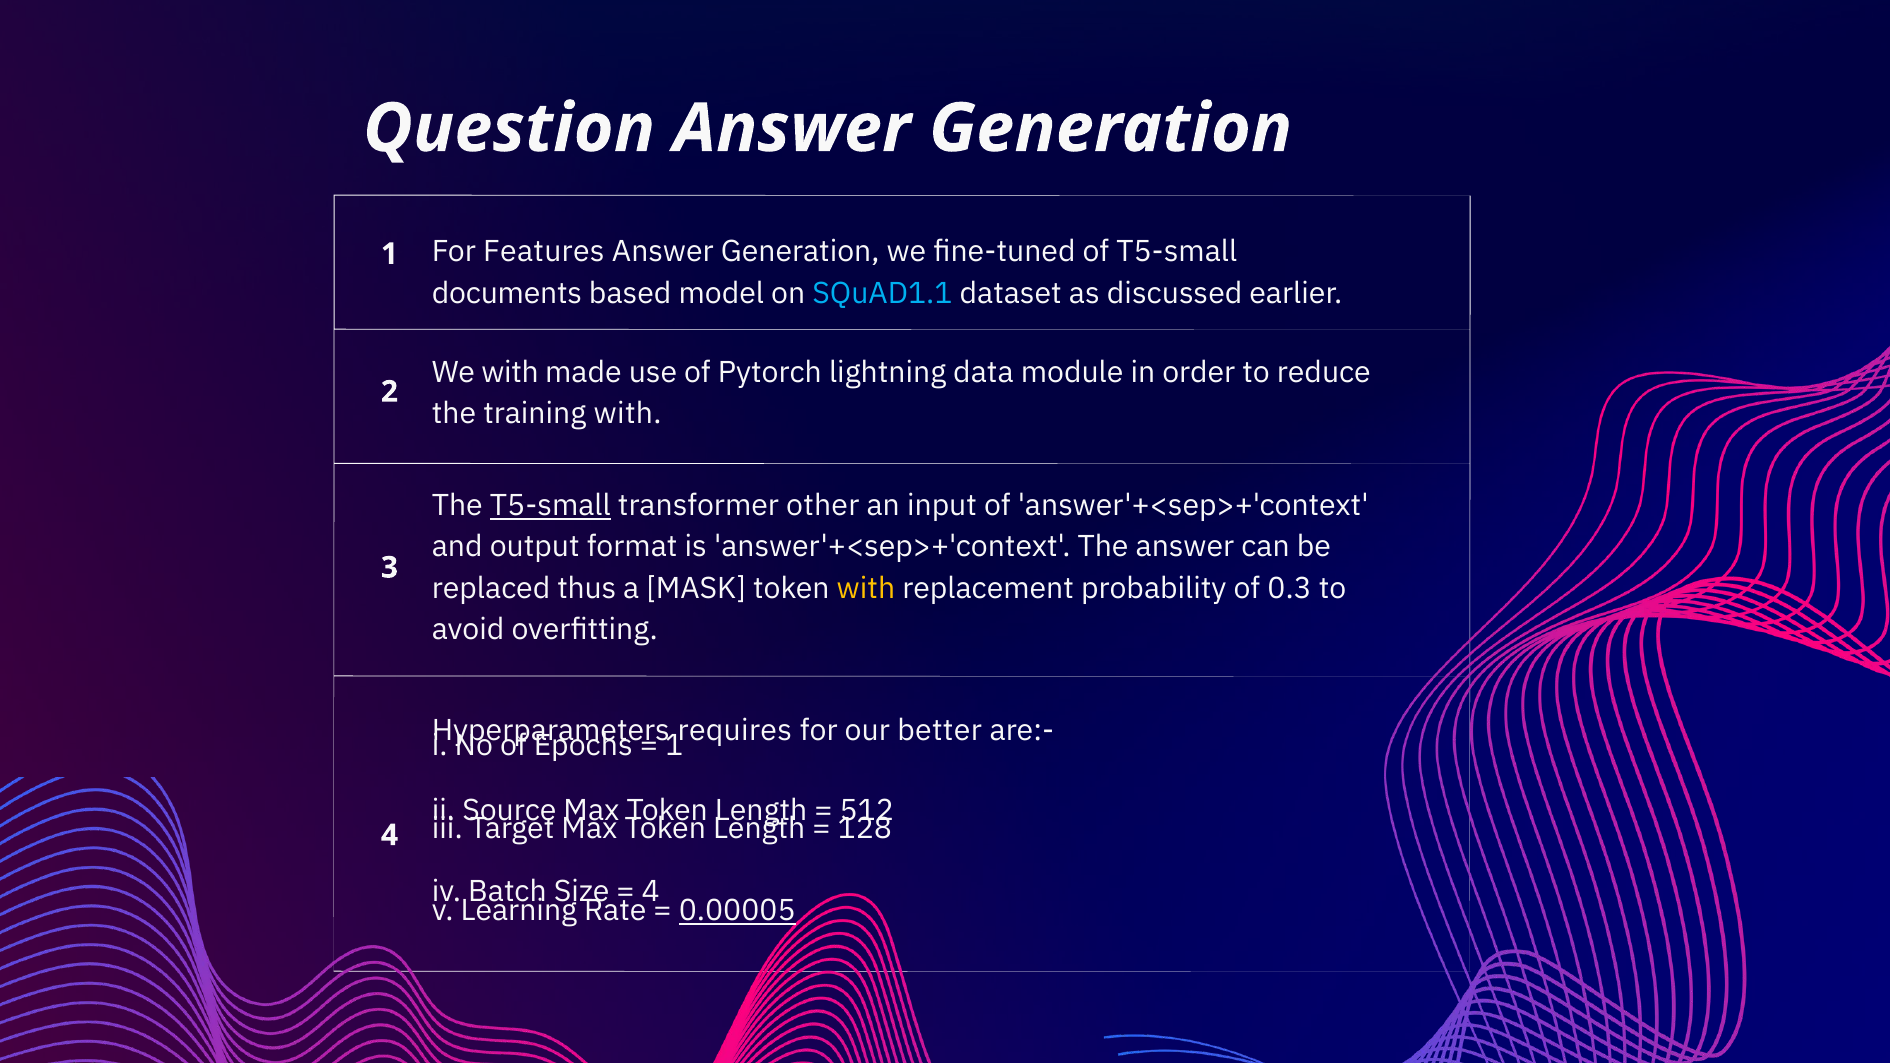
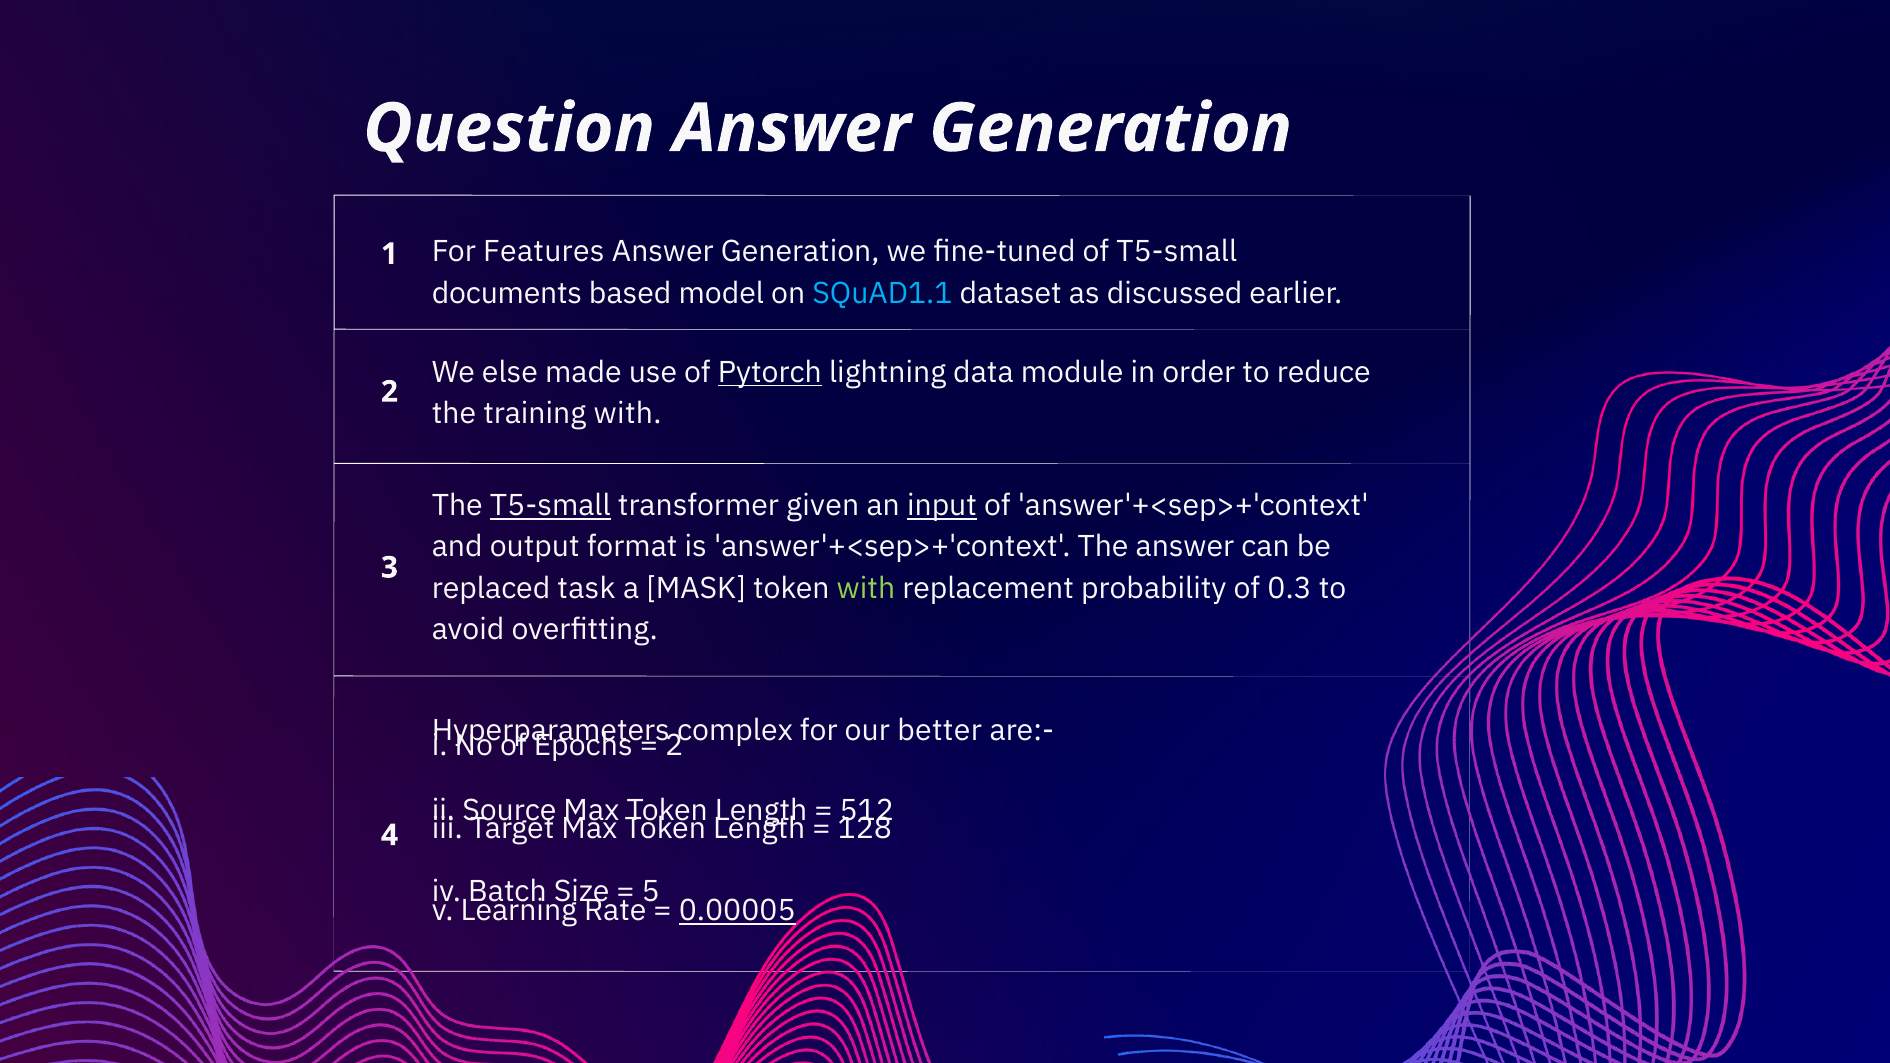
We with: with -> else
Pytorch underline: none -> present
other: other -> given
input underline: none -> present
thus: thus -> task
with at (866, 588) colour: yellow -> light green
requires: requires -> complex
1 at (674, 745): 1 -> 2
4 at (651, 892): 4 -> 5
